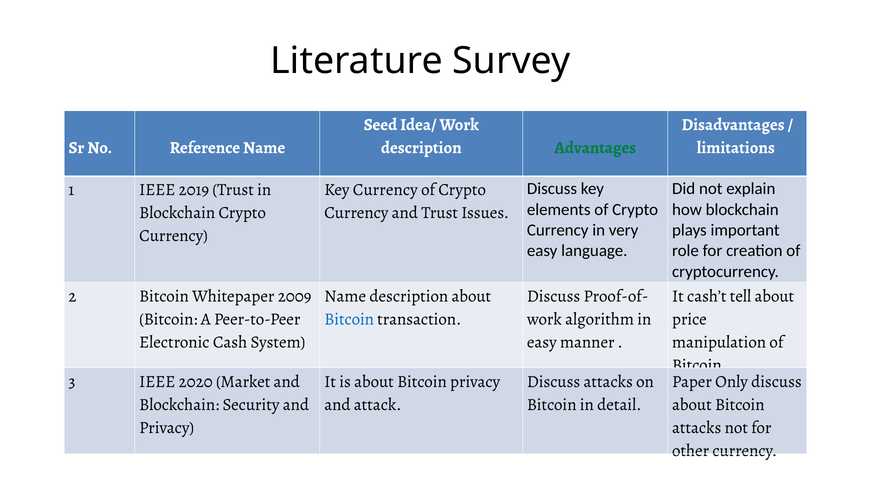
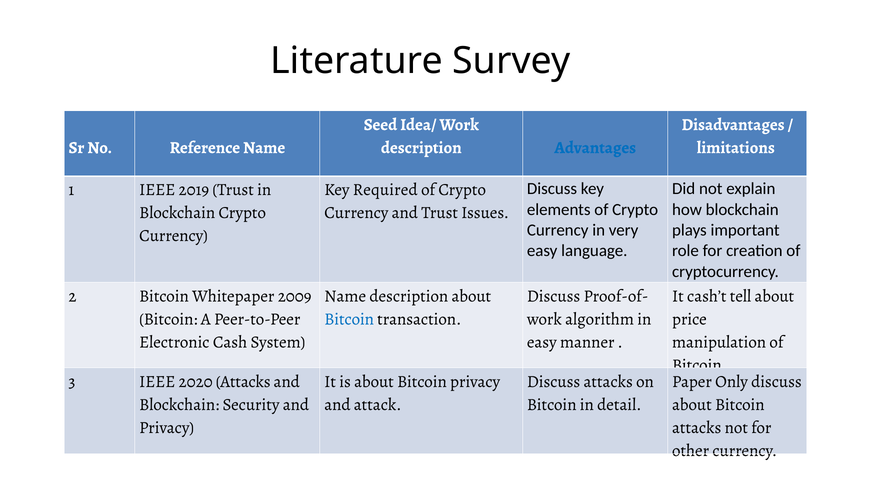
Advantages colour: green -> blue
Key Currency: Currency -> Required
2020 Market: Market -> Attacks
